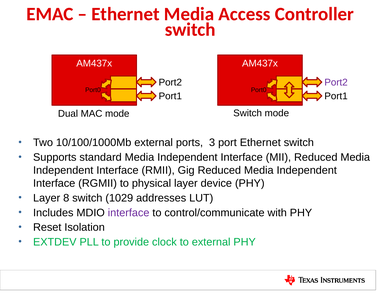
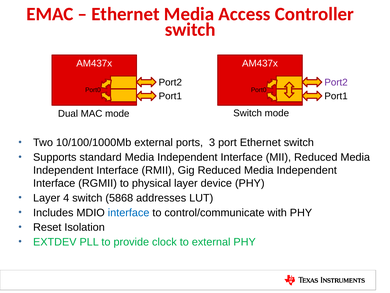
8: 8 -> 4
1029: 1029 -> 5868
interface at (129, 212) colour: purple -> blue
